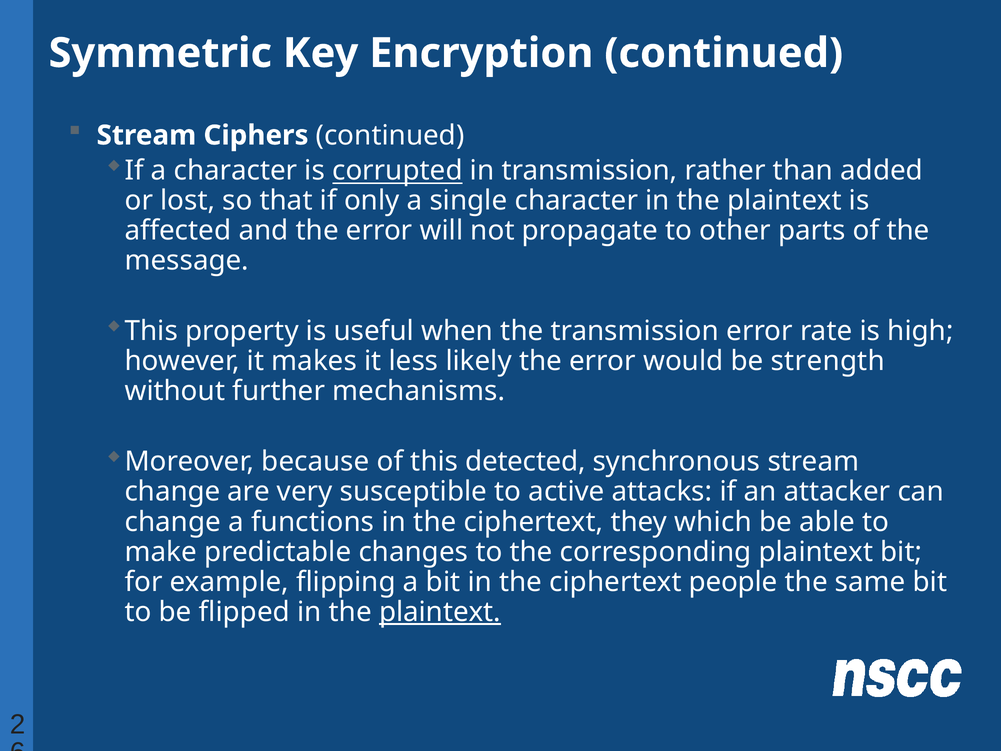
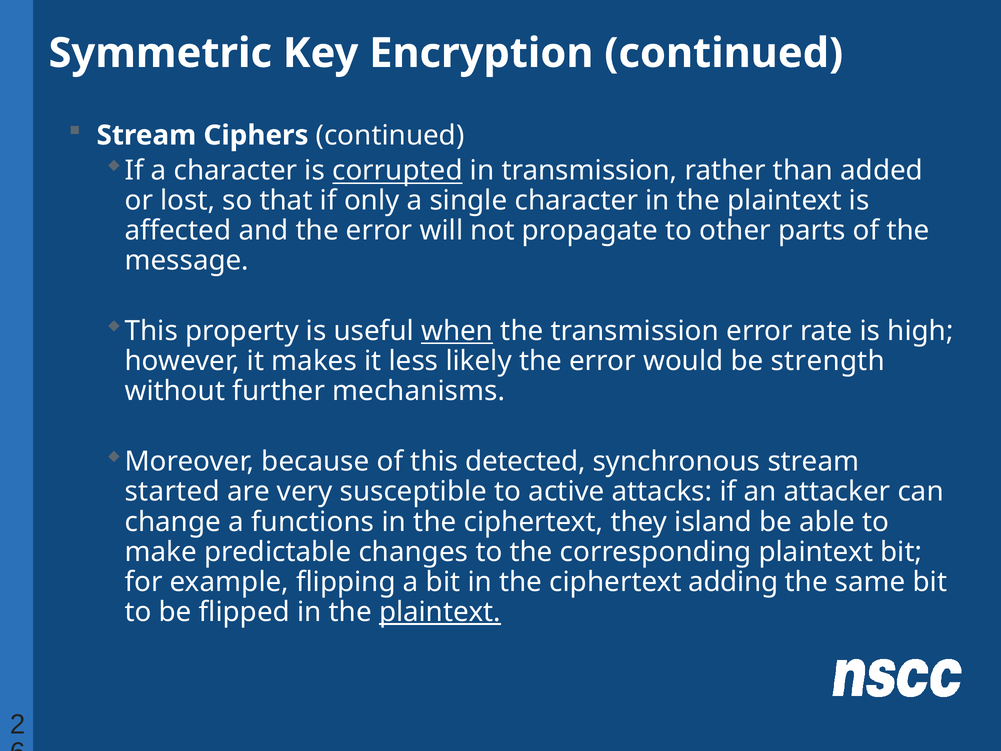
when underline: none -> present
change at (172, 492): change -> started
which: which -> island
people: people -> adding
